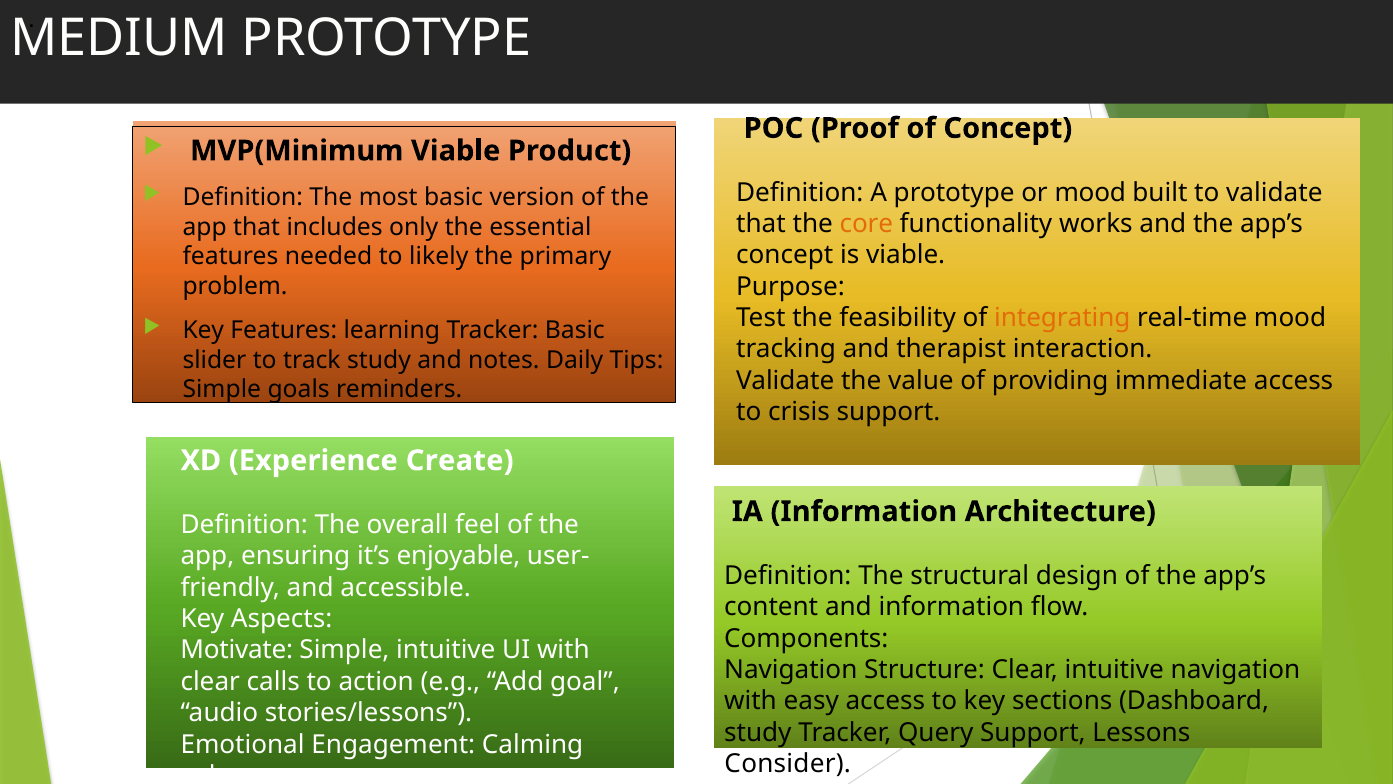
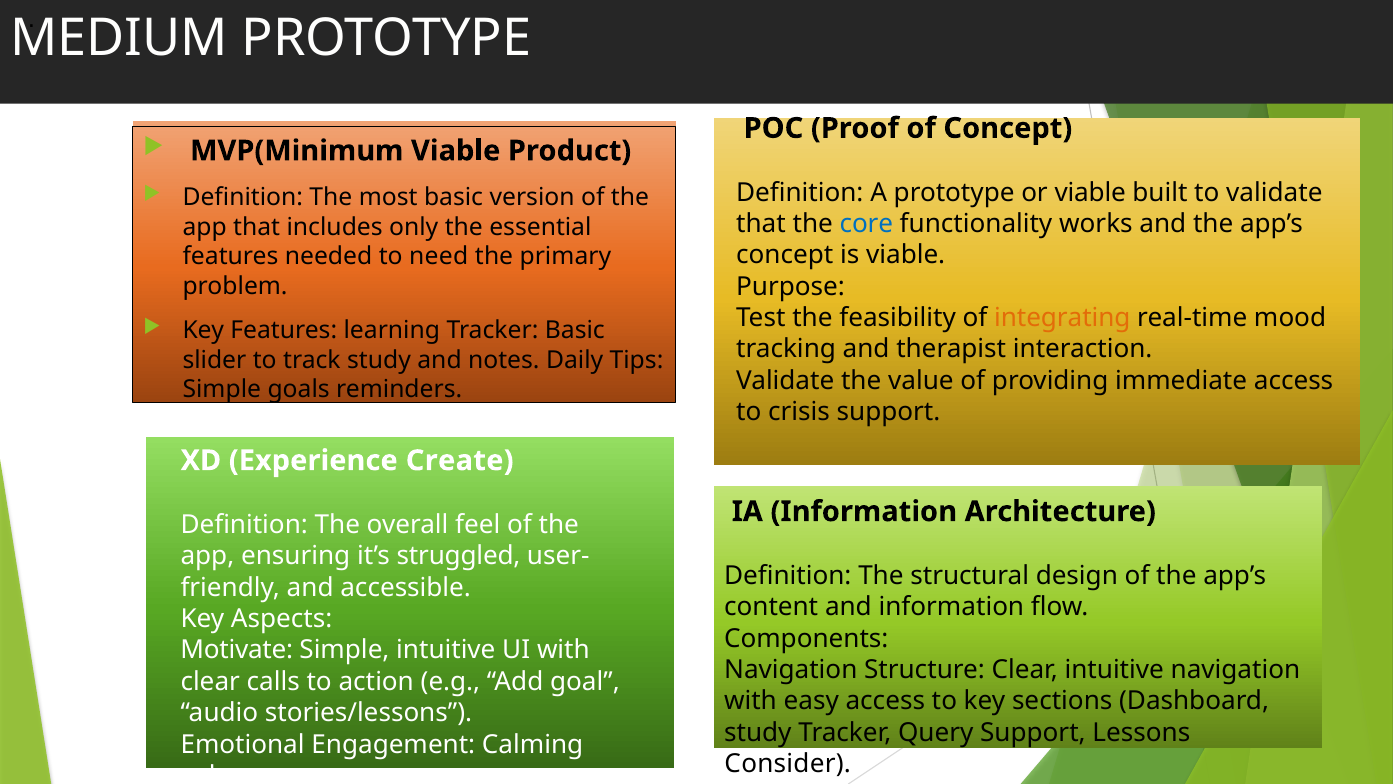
or mood: mood -> viable
core colour: orange -> blue
likely: likely -> need
enjoyable: enjoyable -> struggled
